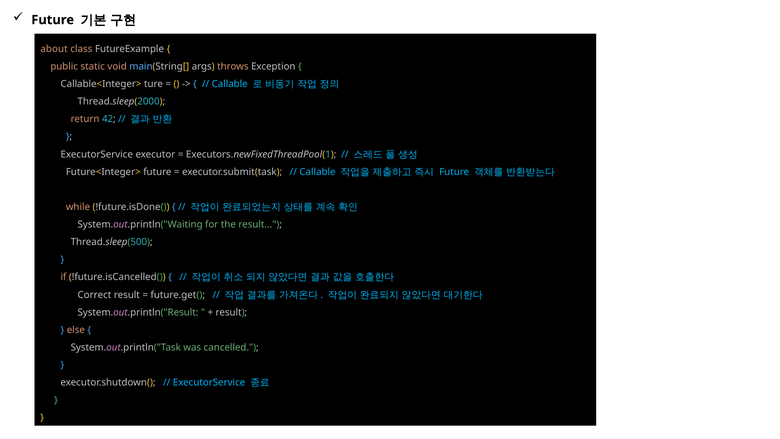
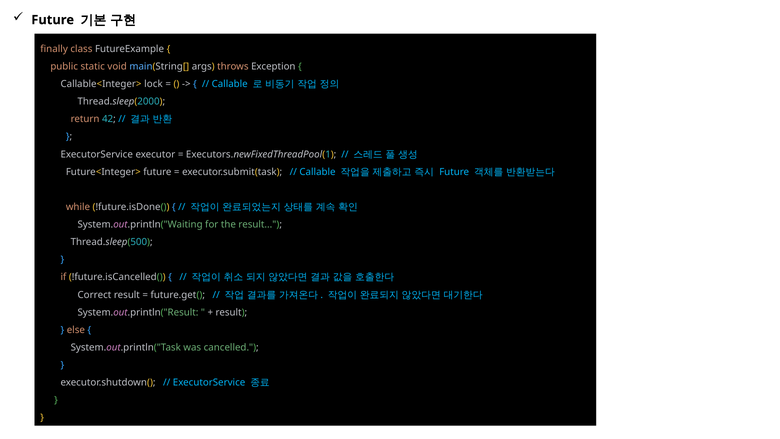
about: about -> finally
ture: ture -> lock
